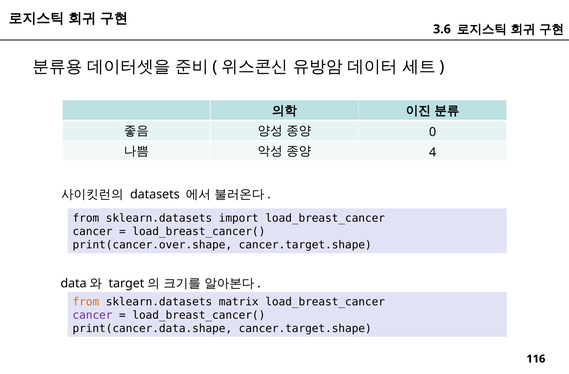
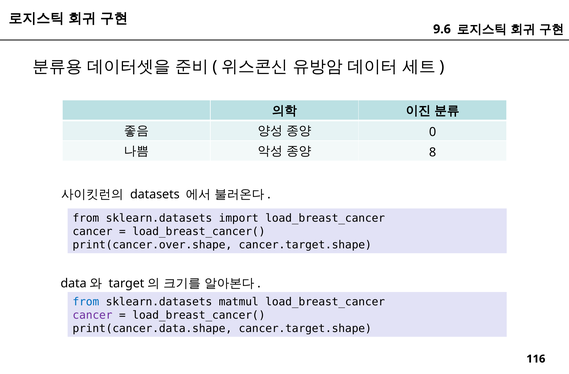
3.6: 3.6 -> 9.6
4: 4 -> 8
from at (86, 302) colour: orange -> blue
matrix: matrix -> matmul
